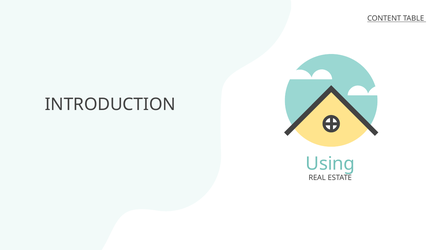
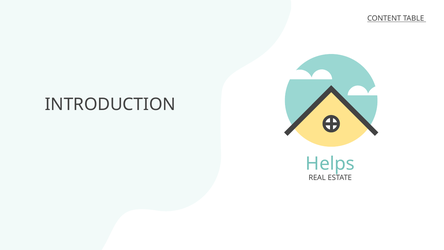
Using: Using -> Helps
